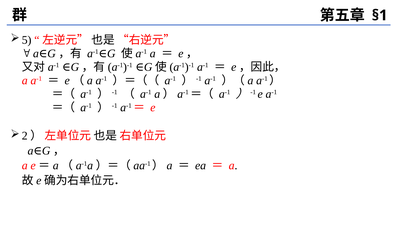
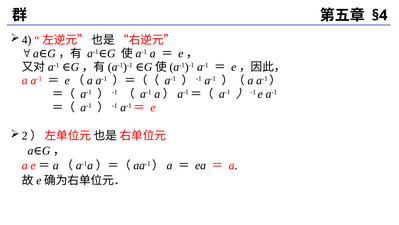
§1: §1 -> §4
5: 5 -> 4
